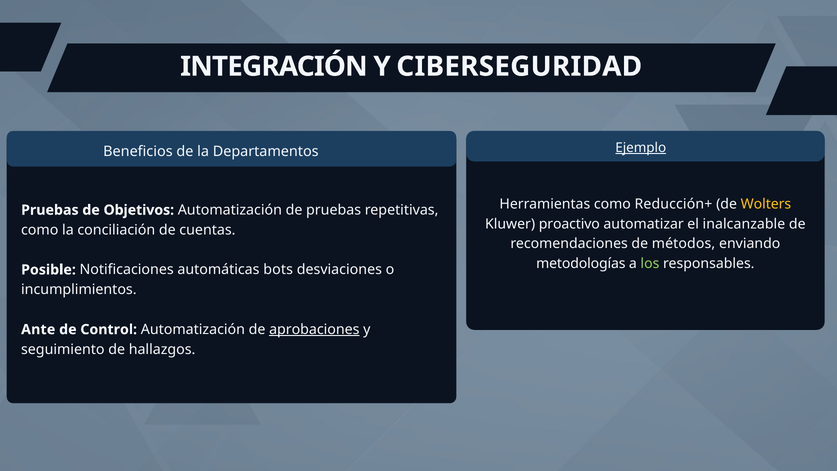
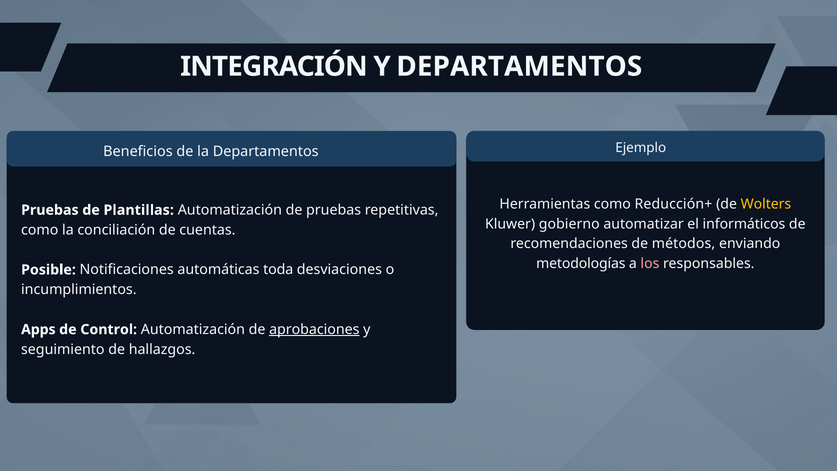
Y CIBERSEGURIDAD: CIBERSEGURIDAD -> DEPARTAMENTOS
Ejemplo underline: present -> none
Objetivos: Objetivos -> Plantillas
proactivo: proactivo -> gobierno
inalcanzable: inalcanzable -> informáticos
los colour: light green -> pink
bots: bots -> toda
Ante: Ante -> Apps
